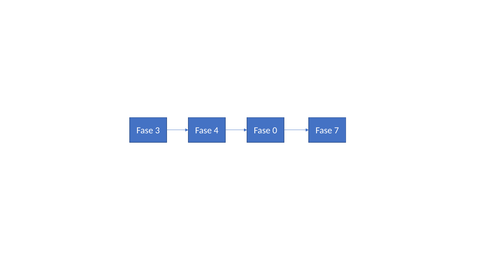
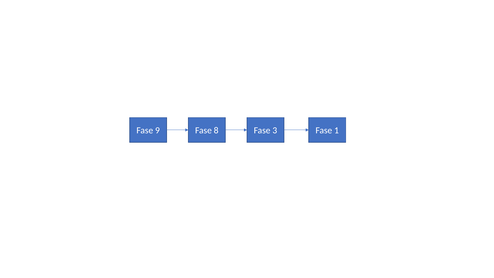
3: 3 -> 9
4: 4 -> 8
0: 0 -> 3
7: 7 -> 1
